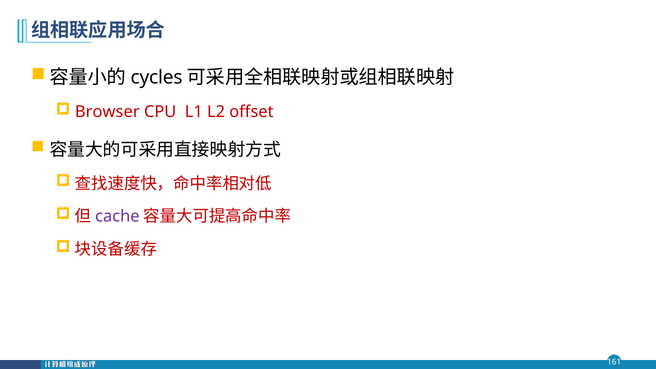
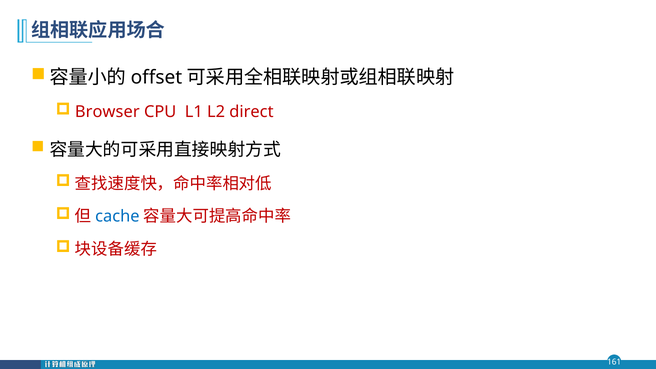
cycles: cycles -> offset
offset: offset -> direct
cache colour: purple -> blue
